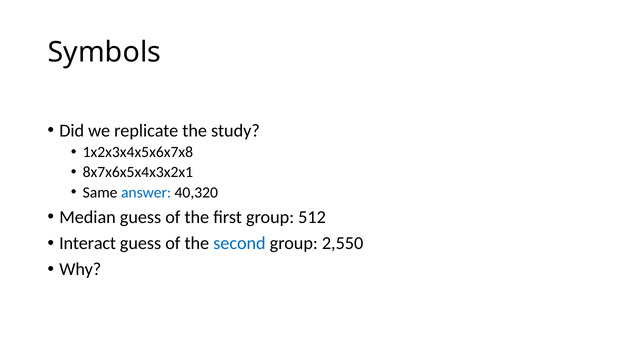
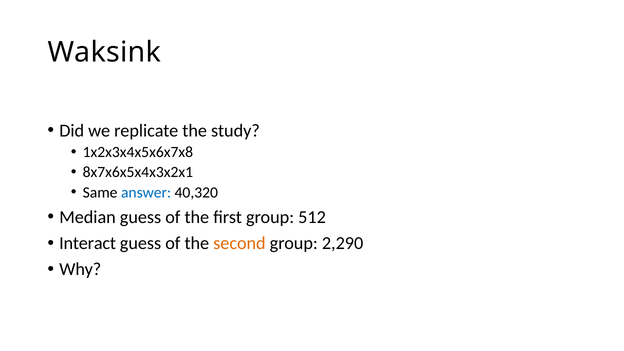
Symbols: Symbols -> Waksink
second colour: blue -> orange
2,550: 2,550 -> 2,290
